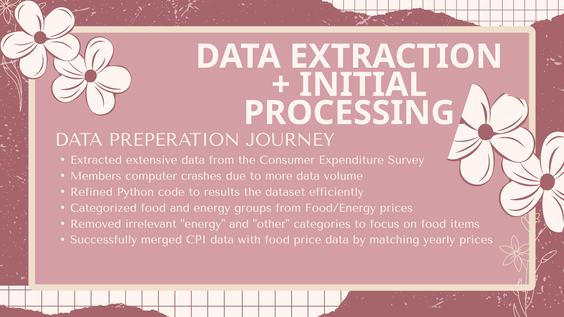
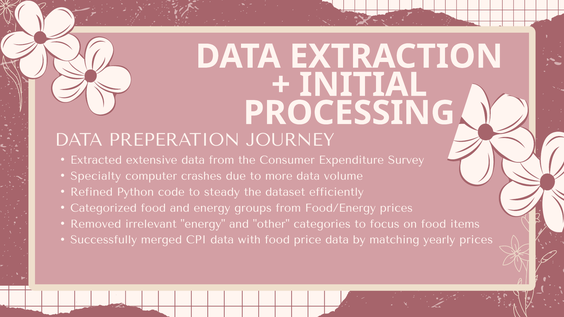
Members: Members -> Specialty
results: results -> steady
